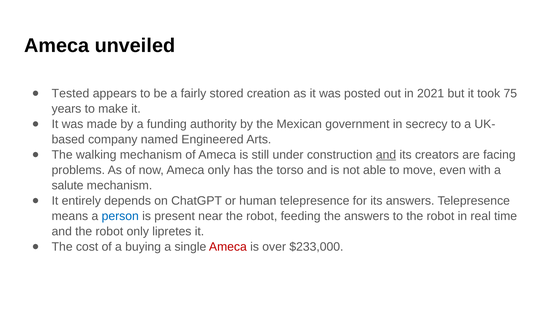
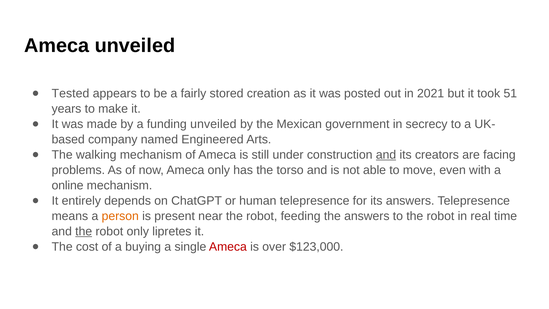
75: 75 -> 51
funding authority: authority -> unveiled
salute: salute -> online
person colour: blue -> orange
the at (84, 231) underline: none -> present
$233,000: $233,000 -> $123,000
